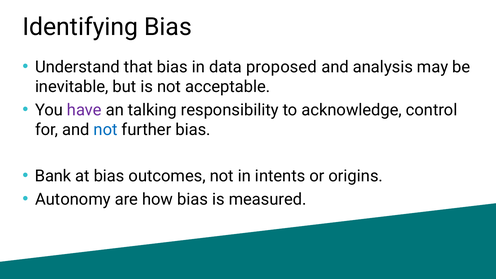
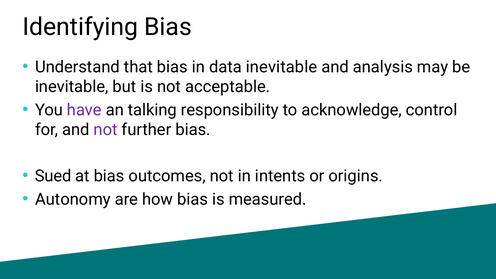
data proposed: proposed -> inevitable
not at (106, 130) colour: blue -> purple
Bank: Bank -> Sued
